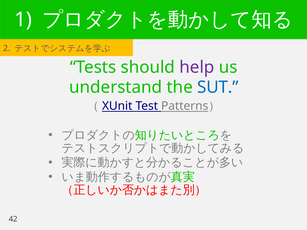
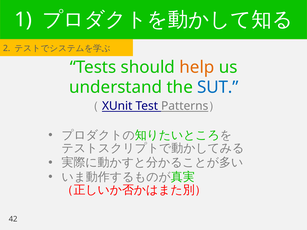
help colour: purple -> orange
